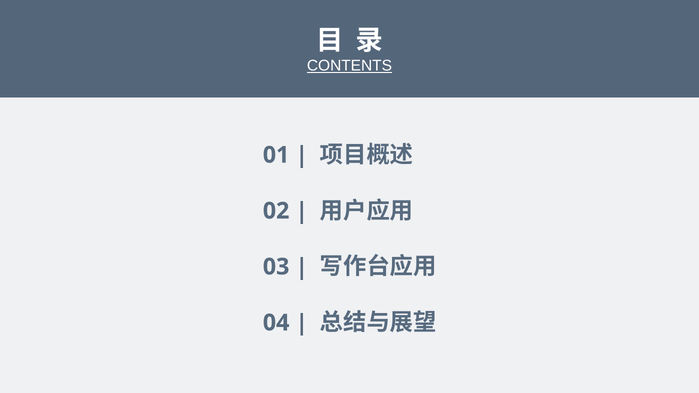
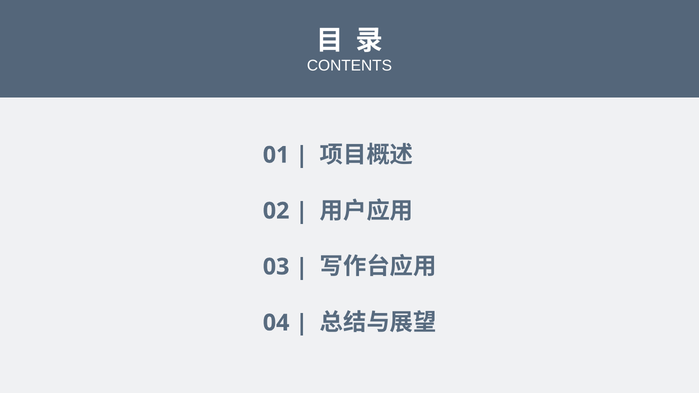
CONTENTS underline: present -> none
